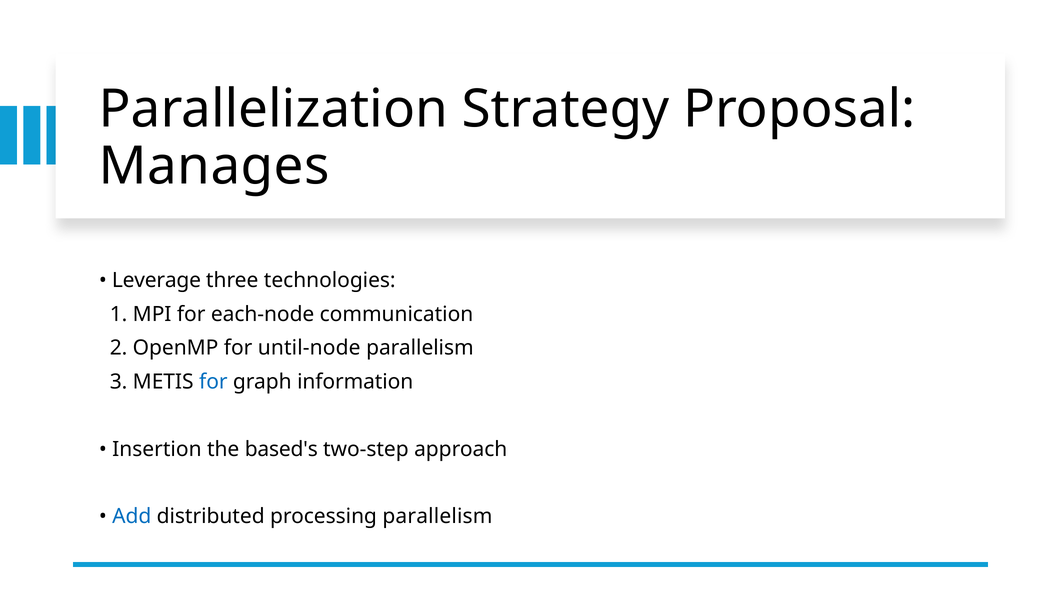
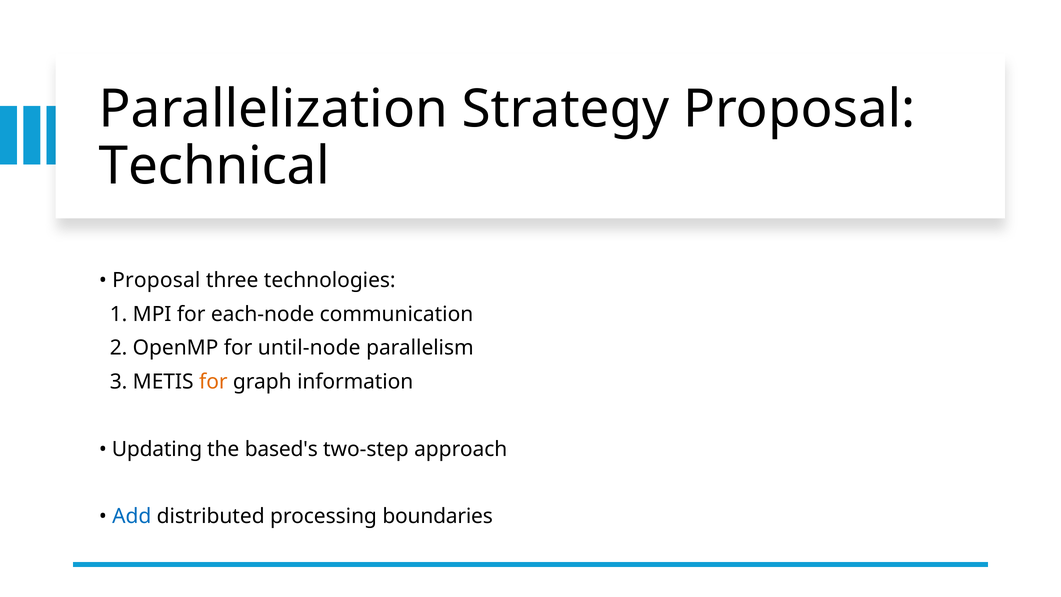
Manages: Manages -> Technical
Leverage at (156, 280): Leverage -> Proposal
for at (213, 382) colour: blue -> orange
Insertion: Insertion -> Updating
processing parallelism: parallelism -> boundaries
